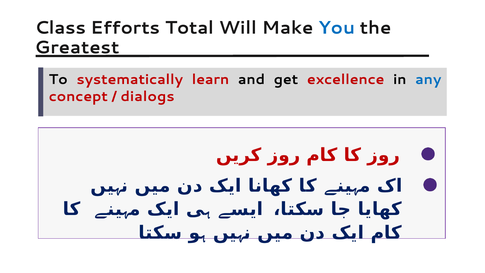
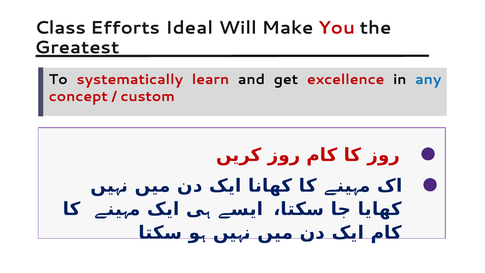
Total: Total -> Ideal
You colour: blue -> red
dialogs: dialogs -> custom
